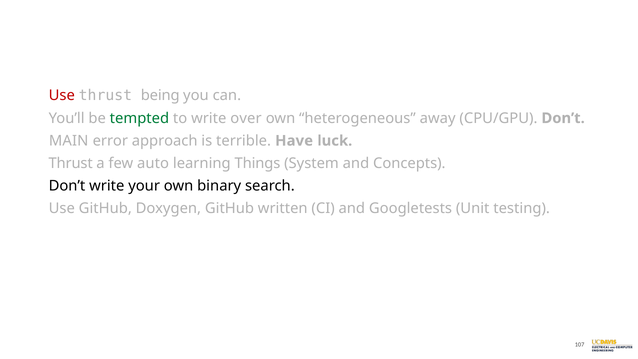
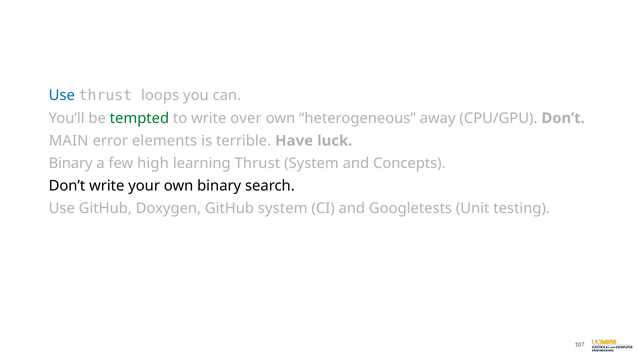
Use at (62, 96) colour: red -> blue
being: being -> loops
approach: approach -> elements
Thrust at (71, 163): Thrust -> Binary
auto: auto -> high
learning Things: Things -> Thrust
GitHub written: written -> system
